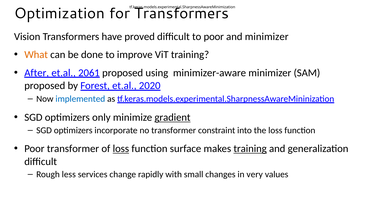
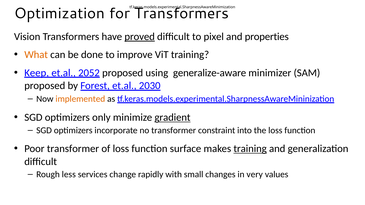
proved underline: none -> present
to poor: poor -> pixel
and minimizer: minimizer -> properties
After: After -> Keep
2061: 2061 -> 2052
minimizer-aware: minimizer-aware -> generalize-aware
2020: 2020 -> 2030
implemented colour: blue -> orange
loss at (121, 149) underline: present -> none
